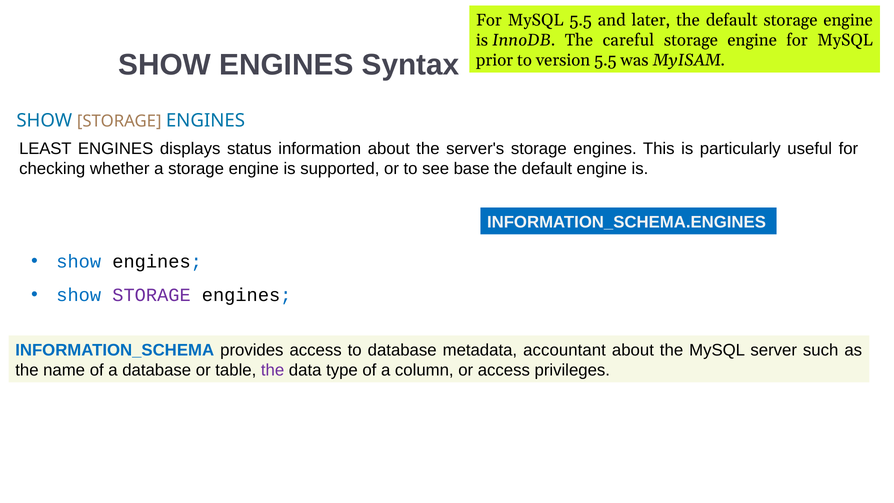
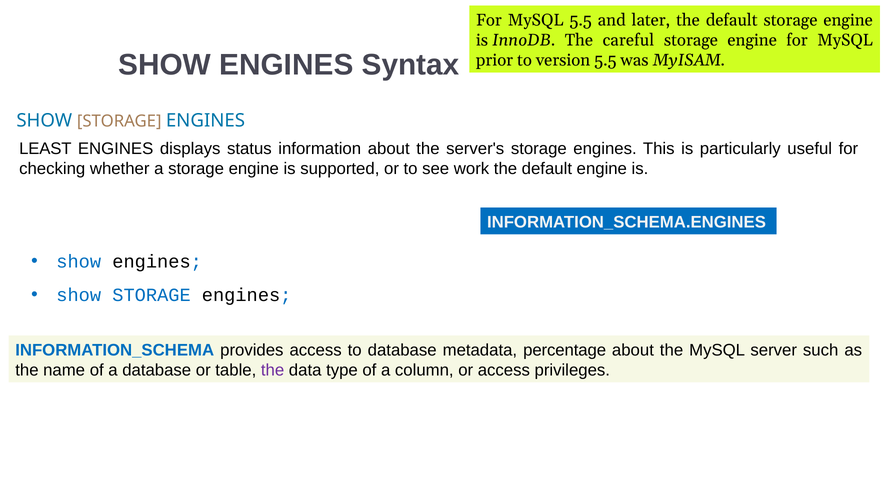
base: base -> work
STORAGE at (152, 295) colour: purple -> blue
accountant: accountant -> percentage
